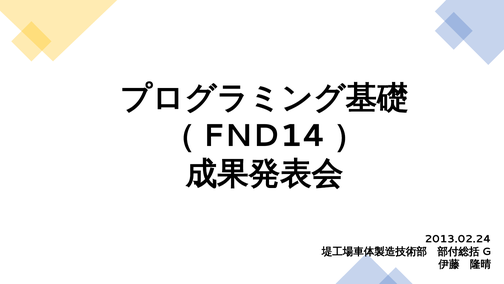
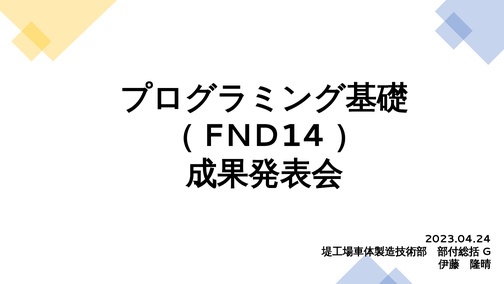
2013.02.24: 2013.02.24 -> 2023.04.24
